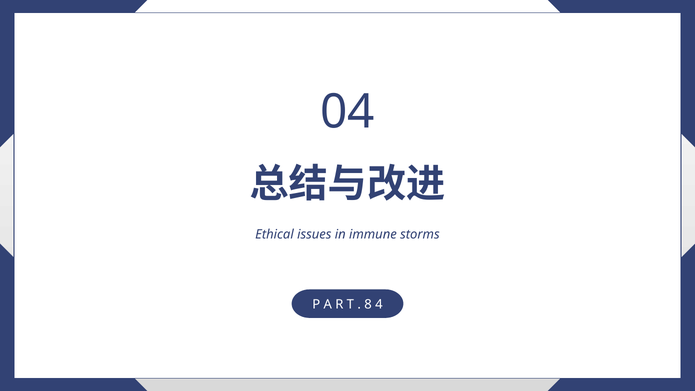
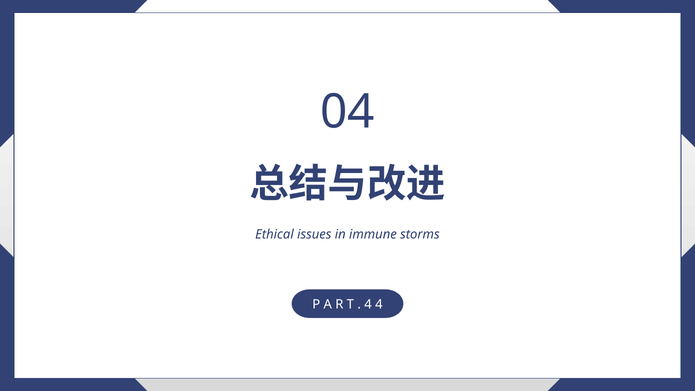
8 at (368, 304): 8 -> 4
